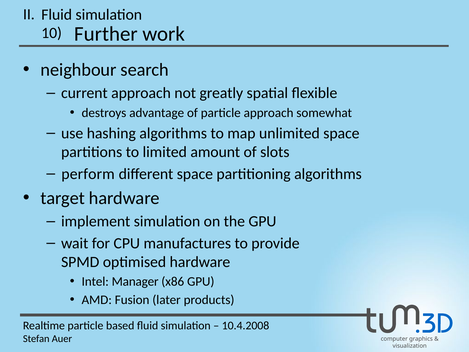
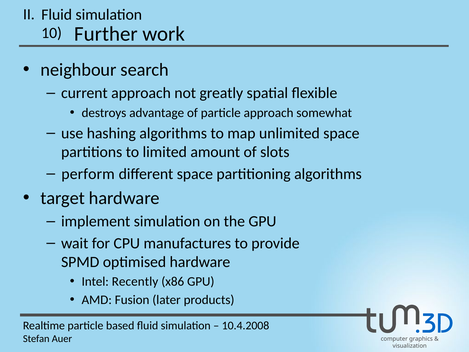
Manager: Manager -> Recently
